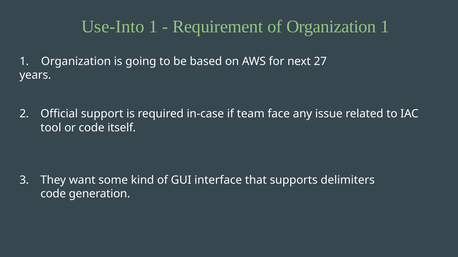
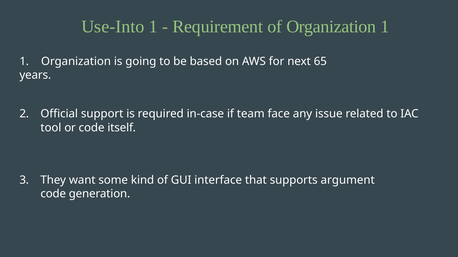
27: 27 -> 65
delimiters: delimiters -> argument
